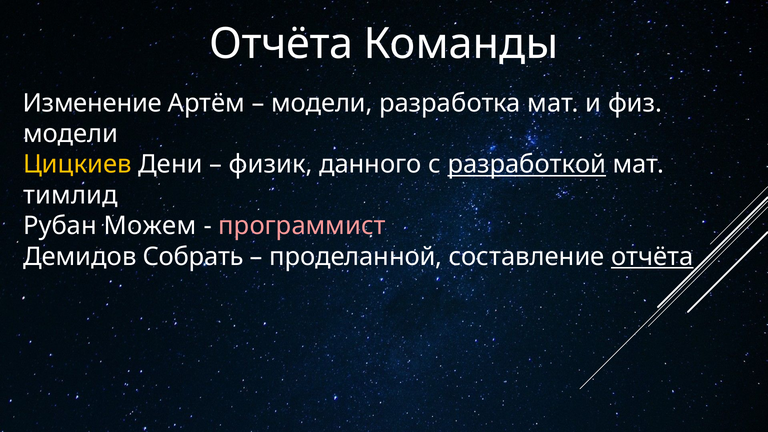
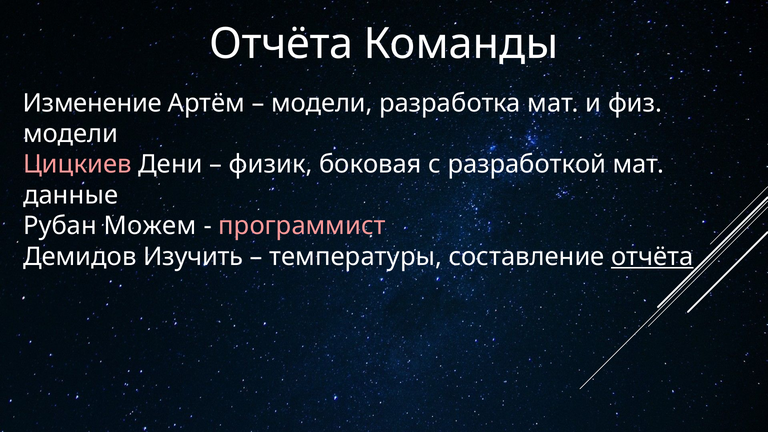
Цицкиев colour: yellow -> pink
данного: данного -> боковая
разработкой underline: present -> none
тимлид: тимлид -> данные
Собрать: Собрать -> Изучить
проделанной: проделанной -> температуры
